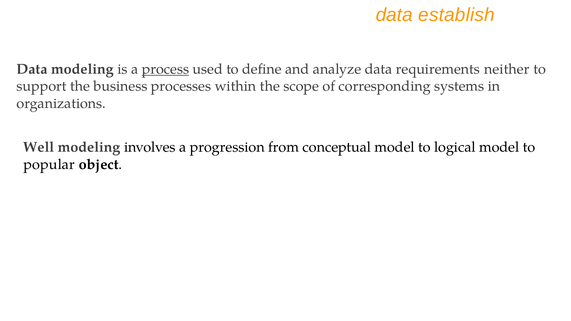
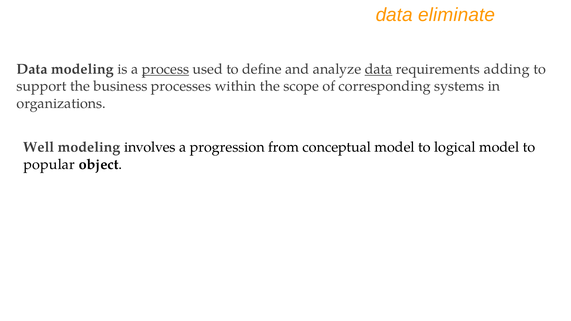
establish: establish -> eliminate
data at (379, 69) underline: none -> present
neither: neither -> adding
